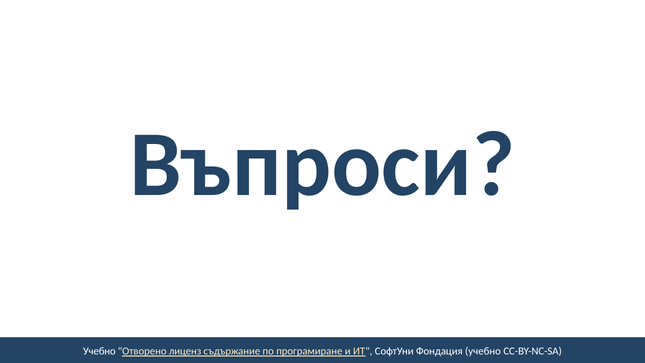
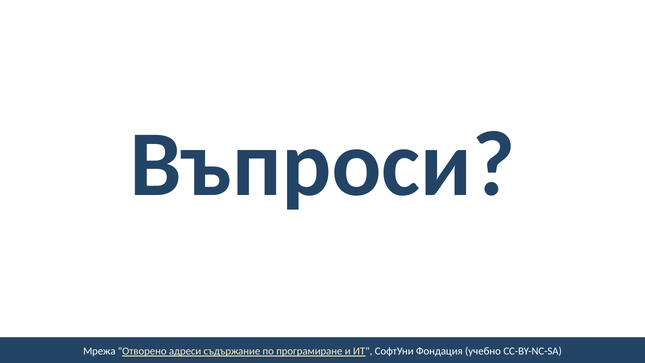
Учебно at (99, 351): Учебно -> Мрежа
лиценз: лиценз -> адреси
